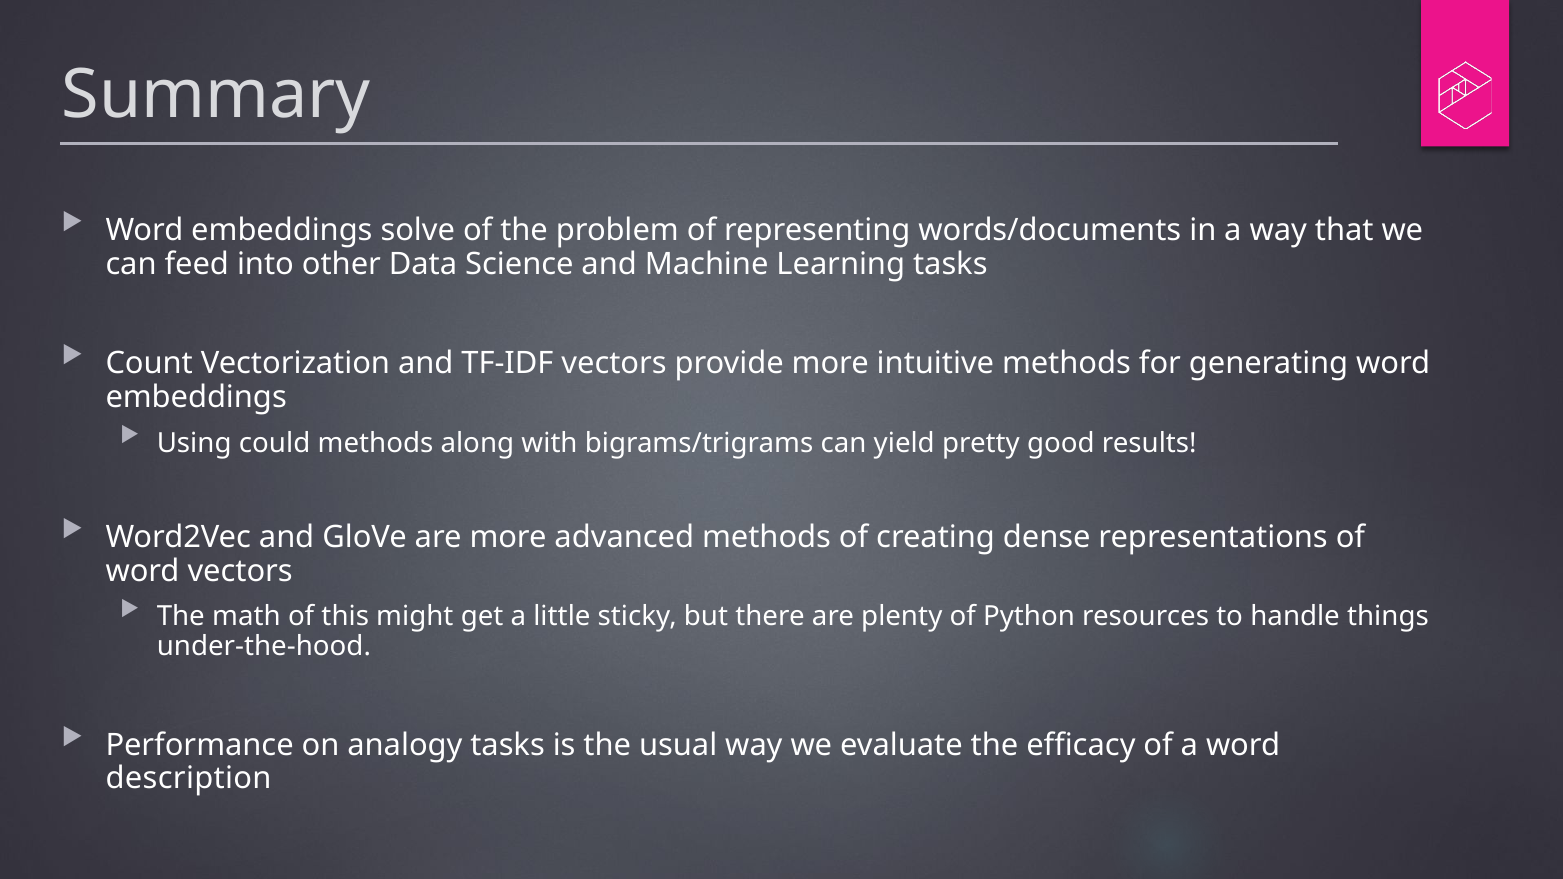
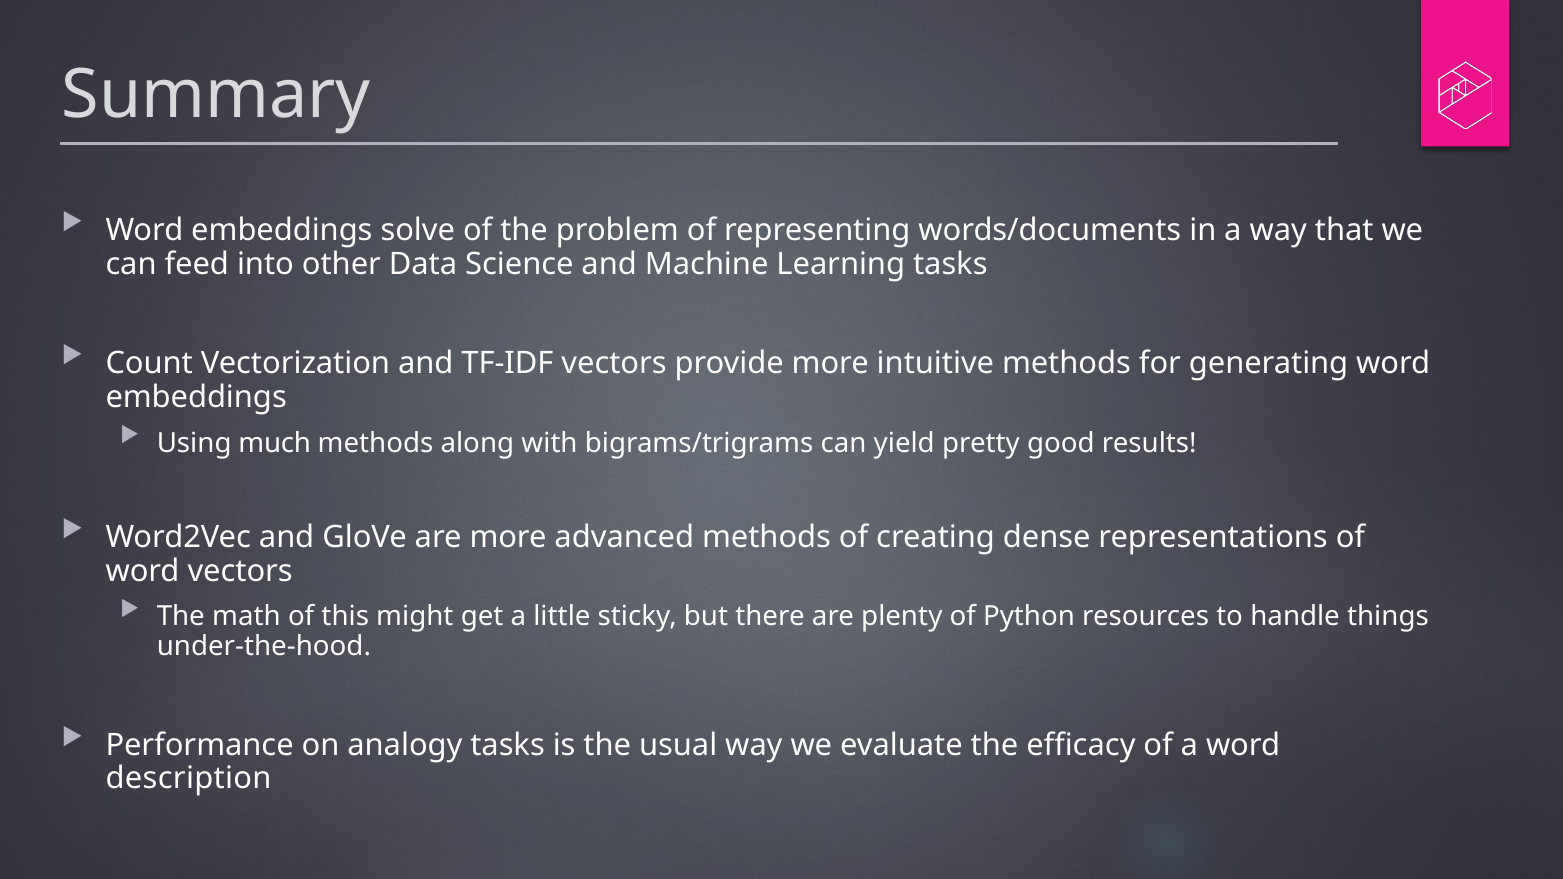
could: could -> much
